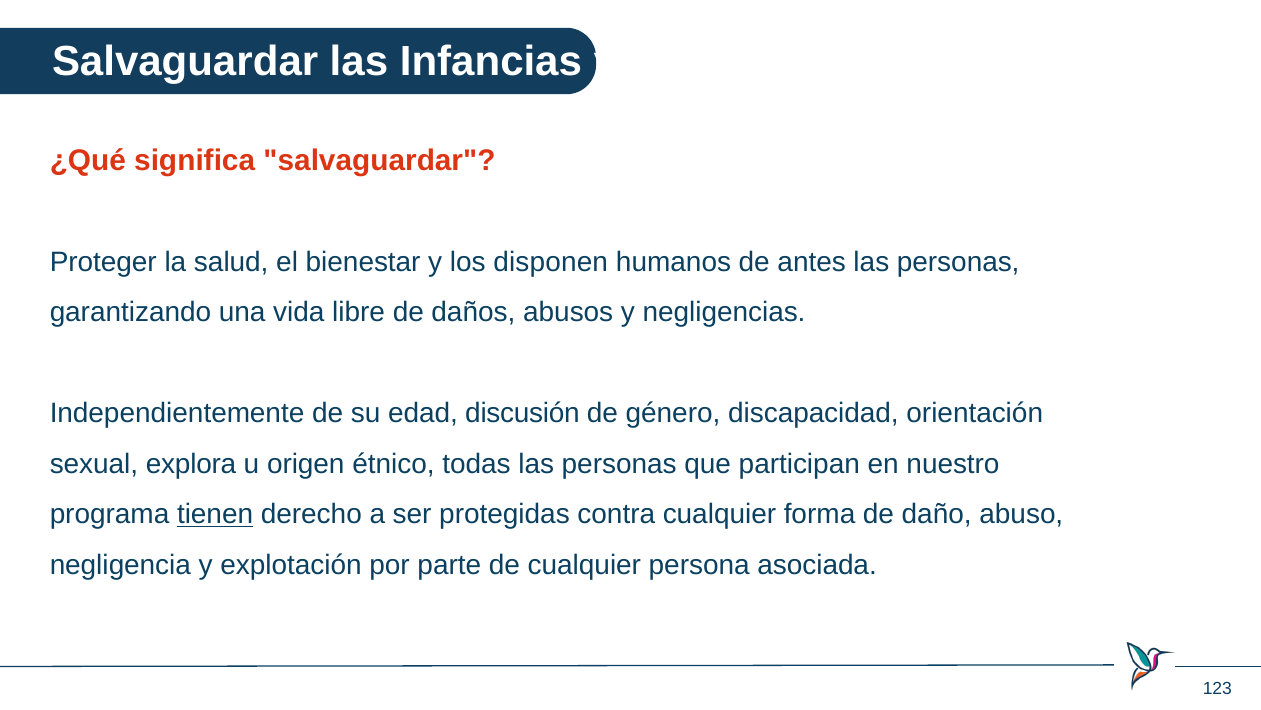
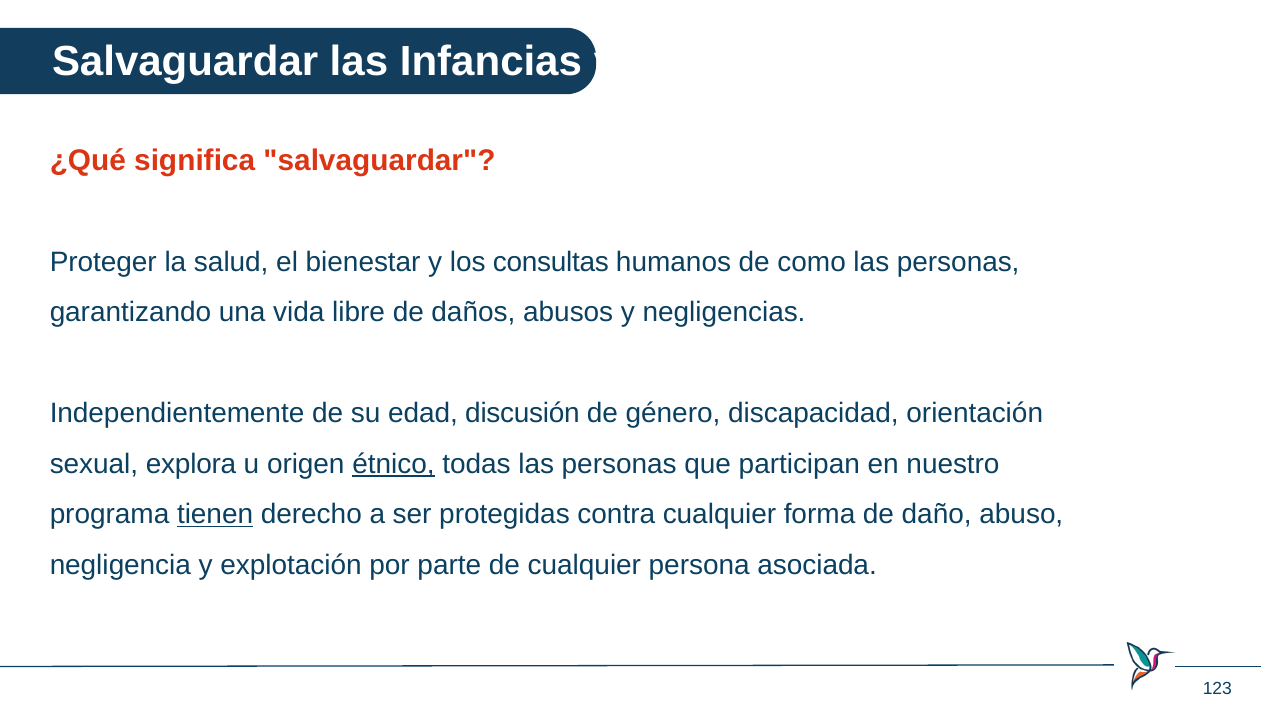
disponen: disponen -> consultas
antes: antes -> como
étnico underline: none -> present
